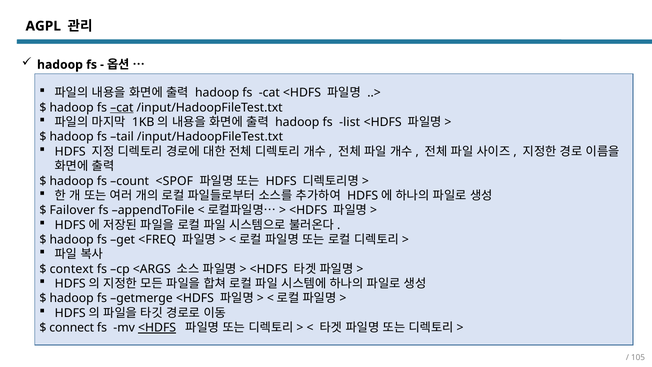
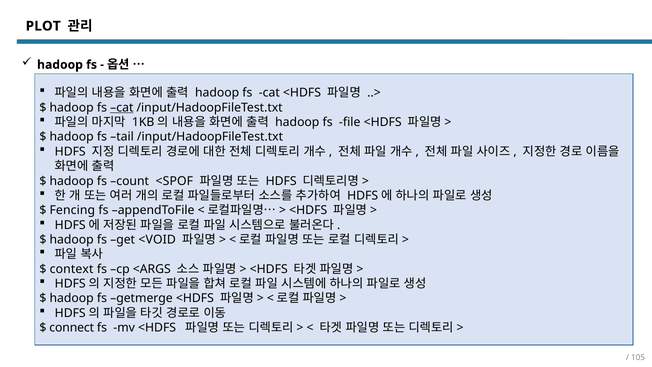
AGPL: AGPL -> PLOT
list: list -> file
Failover: Failover -> Fencing
<FREQ: <FREQ -> <VOID
<HDFS at (157, 328) underline: present -> none
